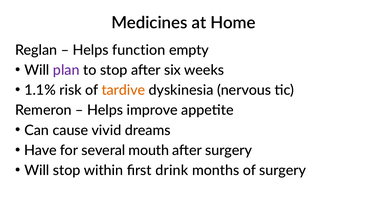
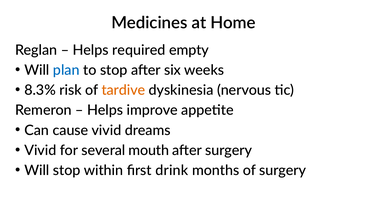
function: function -> required
plan colour: purple -> blue
1.1%: 1.1% -> 8.3%
Have at (40, 150): Have -> Vivid
